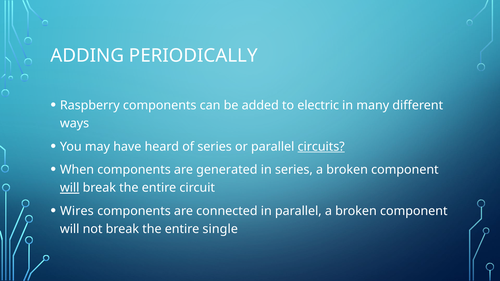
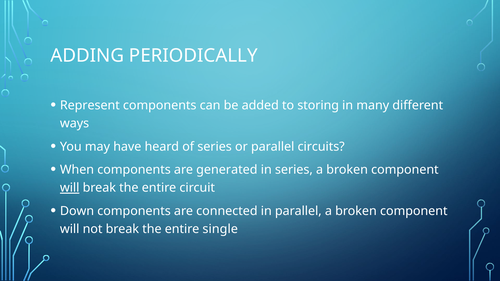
Raspberry: Raspberry -> Represent
electric: electric -> storing
circuits underline: present -> none
Wires: Wires -> Down
